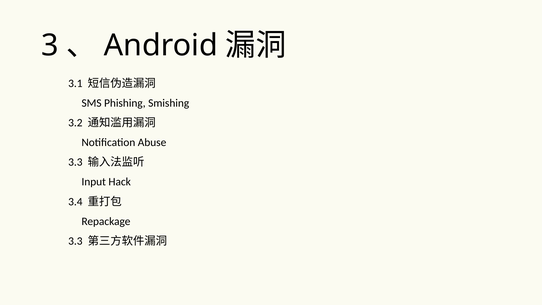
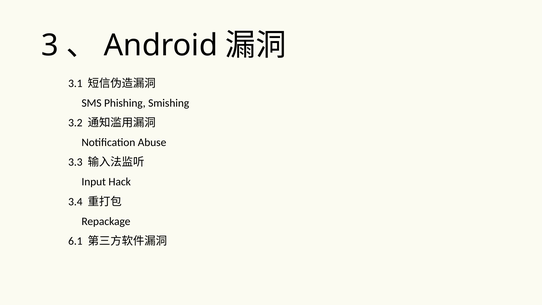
3.3 at (75, 241): 3.3 -> 6.1
